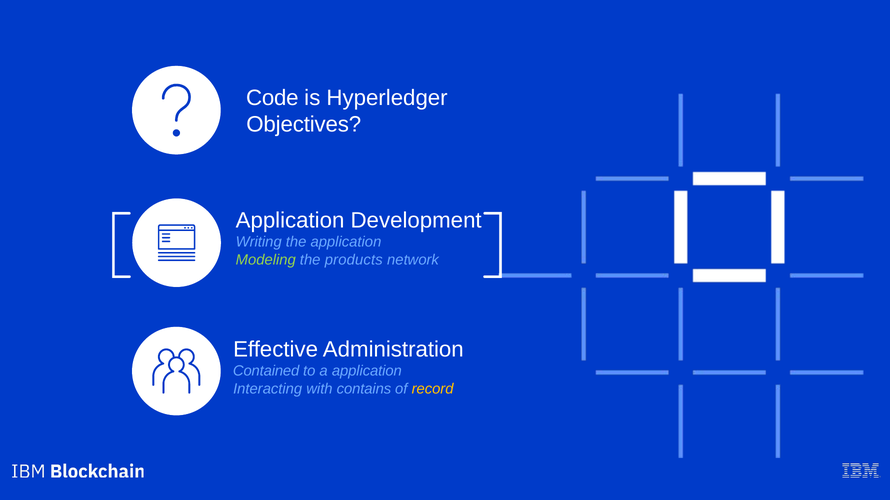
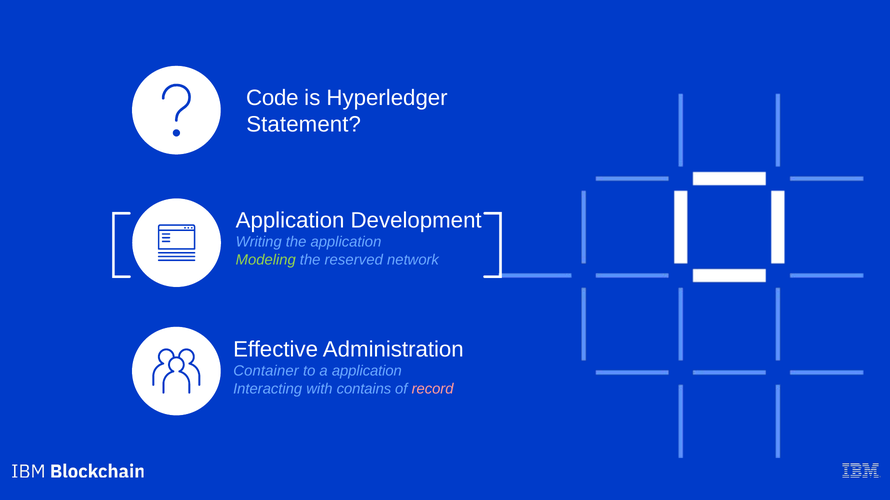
Objectives: Objectives -> Statement
products: products -> reserved
Contained: Contained -> Container
record colour: yellow -> pink
